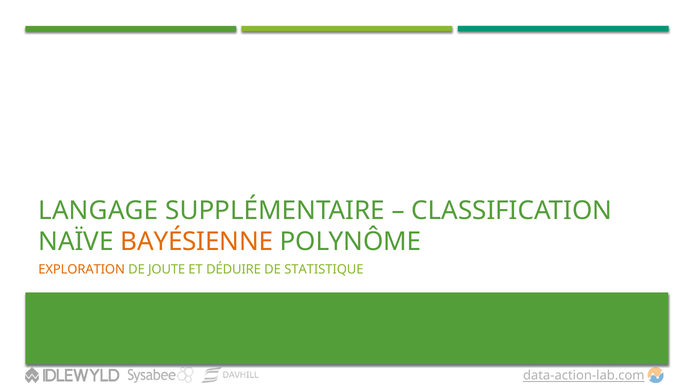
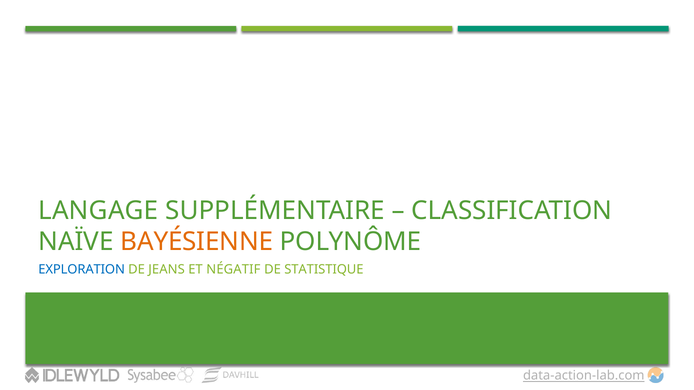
EXPLORATION colour: orange -> blue
JOUTE: JOUTE -> JEANS
DÉDUIRE: DÉDUIRE -> NÉGATIF
